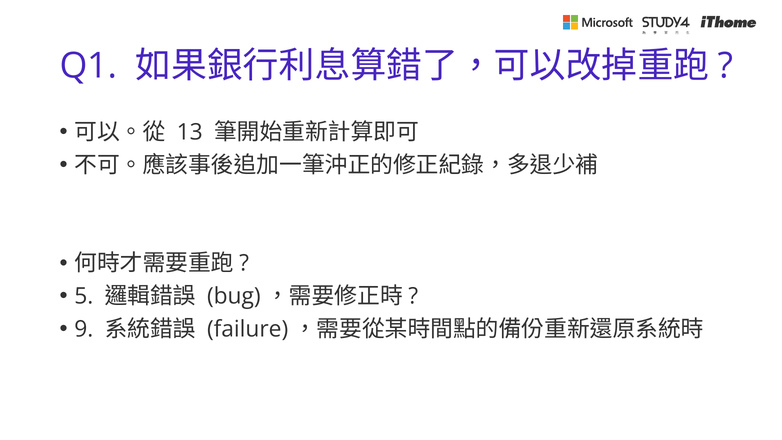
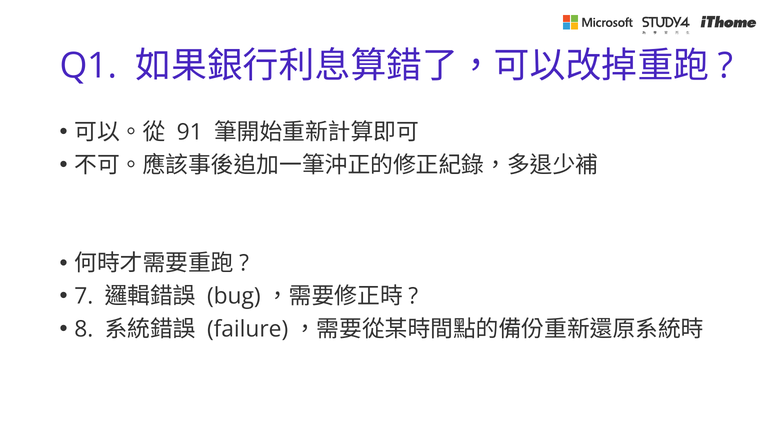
13: 13 -> 91
5: 5 -> 7
9: 9 -> 8
